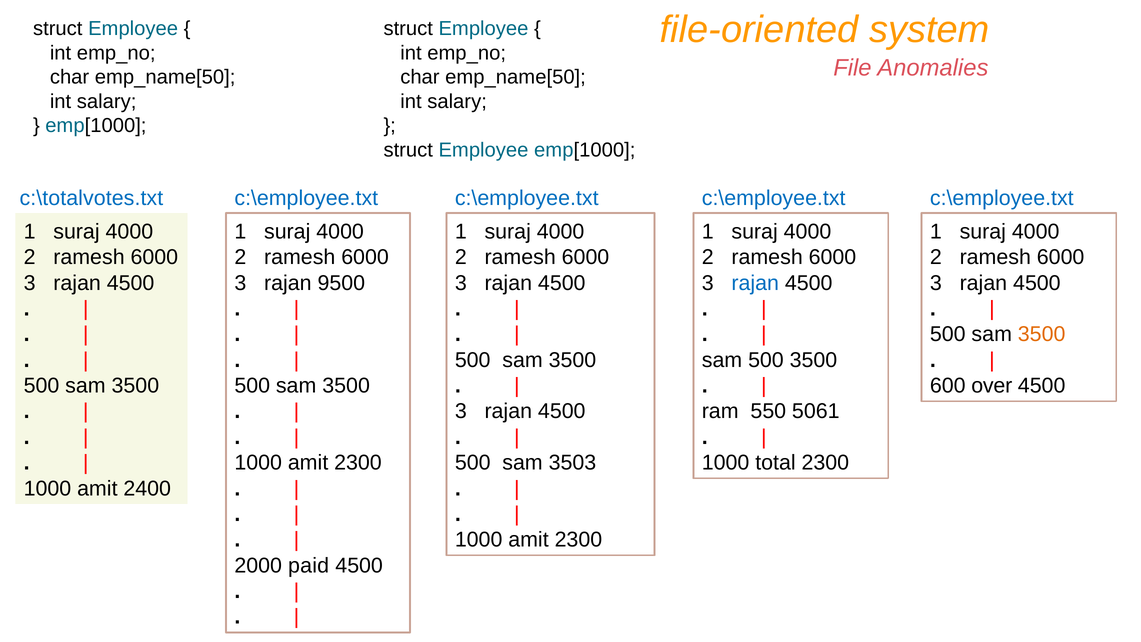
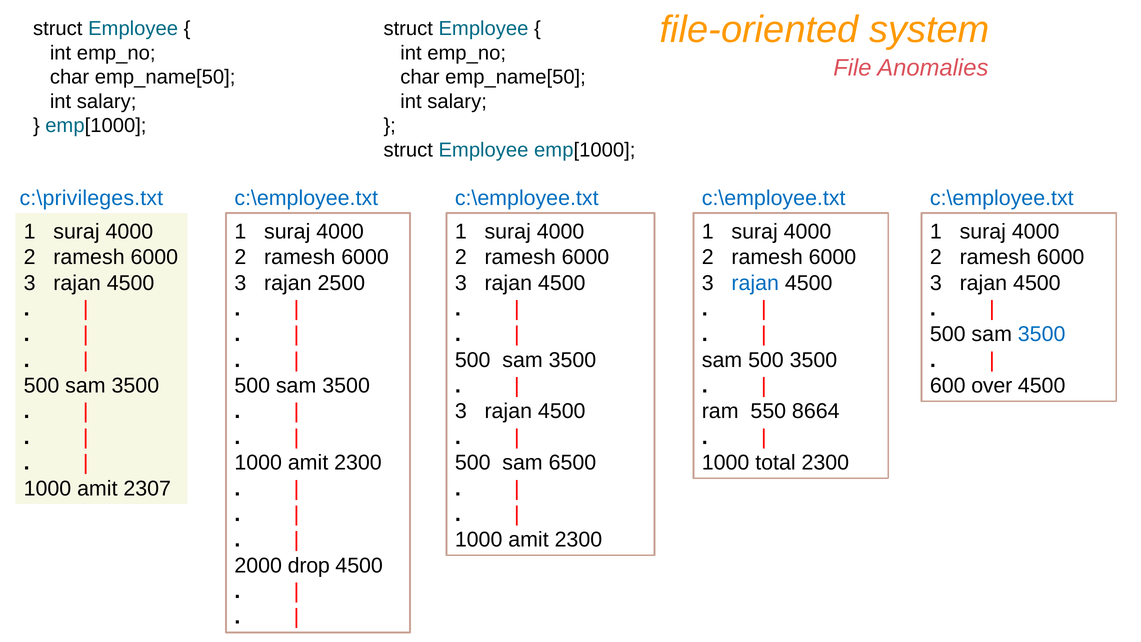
c:\totalvotes.txt: c:\totalvotes.txt -> c:\privileges.txt
9500: 9500 -> 2500
3500 at (1042, 334) colour: orange -> blue
5061: 5061 -> 8664
3503: 3503 -> 6500
2400: 2400 -> 2307
paid: paid -> drop
